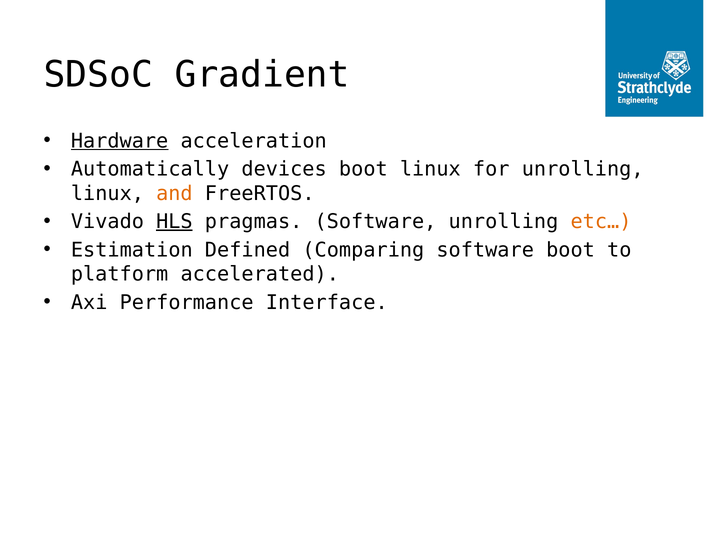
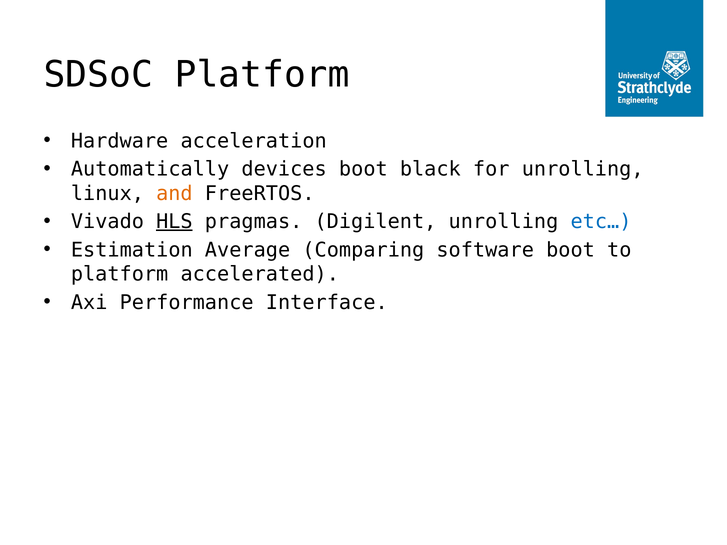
SDSoC Gradient: Gradient -> Platform
Hardware underline: present -> none
boot linux: linux -> black
pragmas Software: Software -> Digilent
etc… colour: orange -> blue
Defined: Defined -> Average
